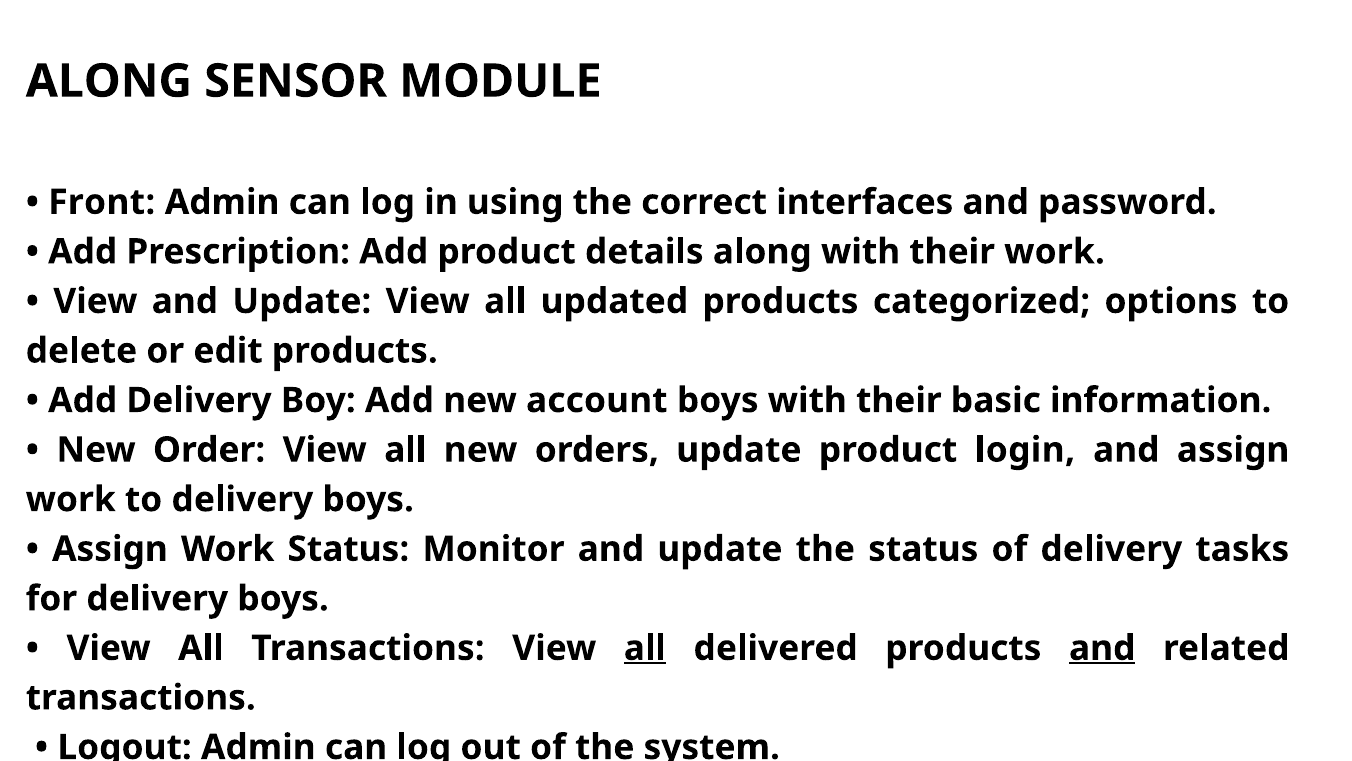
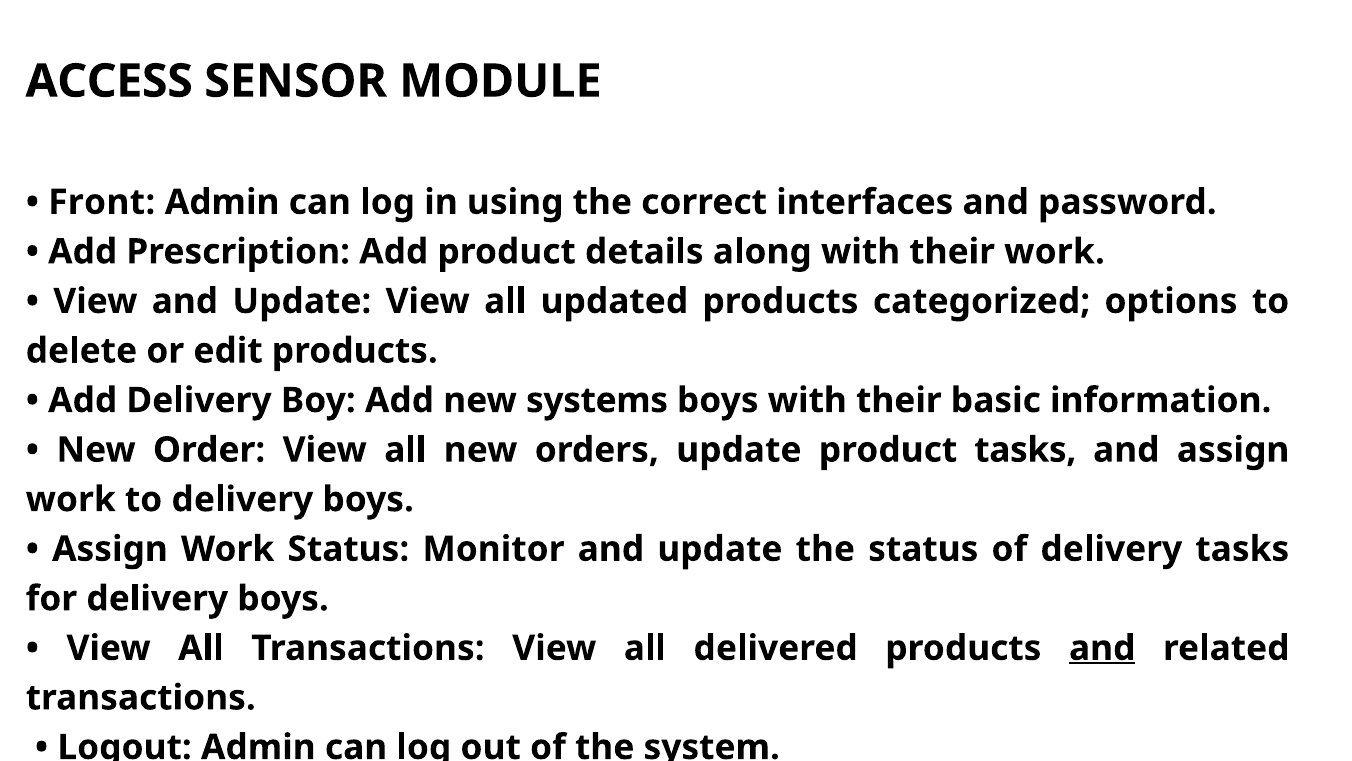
ALONG at (109, 81): ALONG -> ACCESS
account: account -> systems
product login: login -> tasks
all at (645, 648) underline: present -> none
